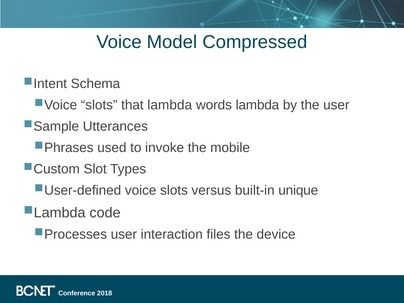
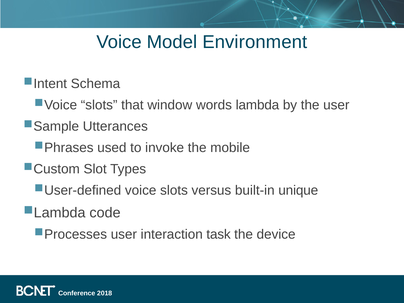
Compressed: Compressed -> Environment
that lambda: lambda -> window
files: files -> task
